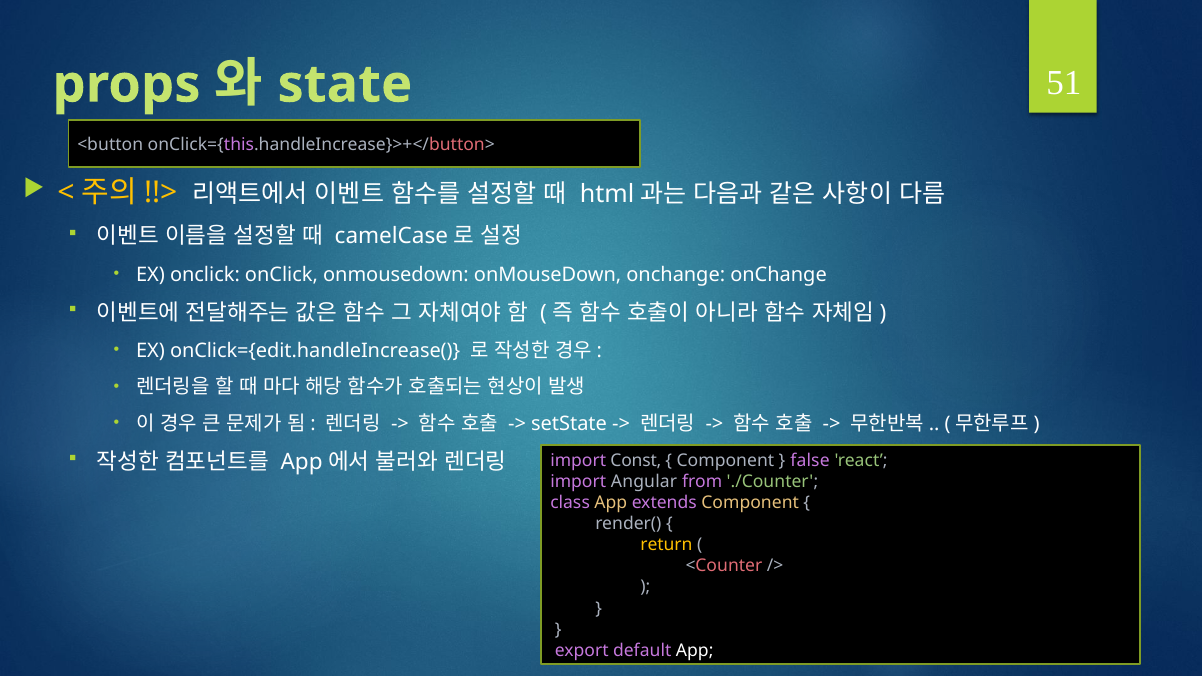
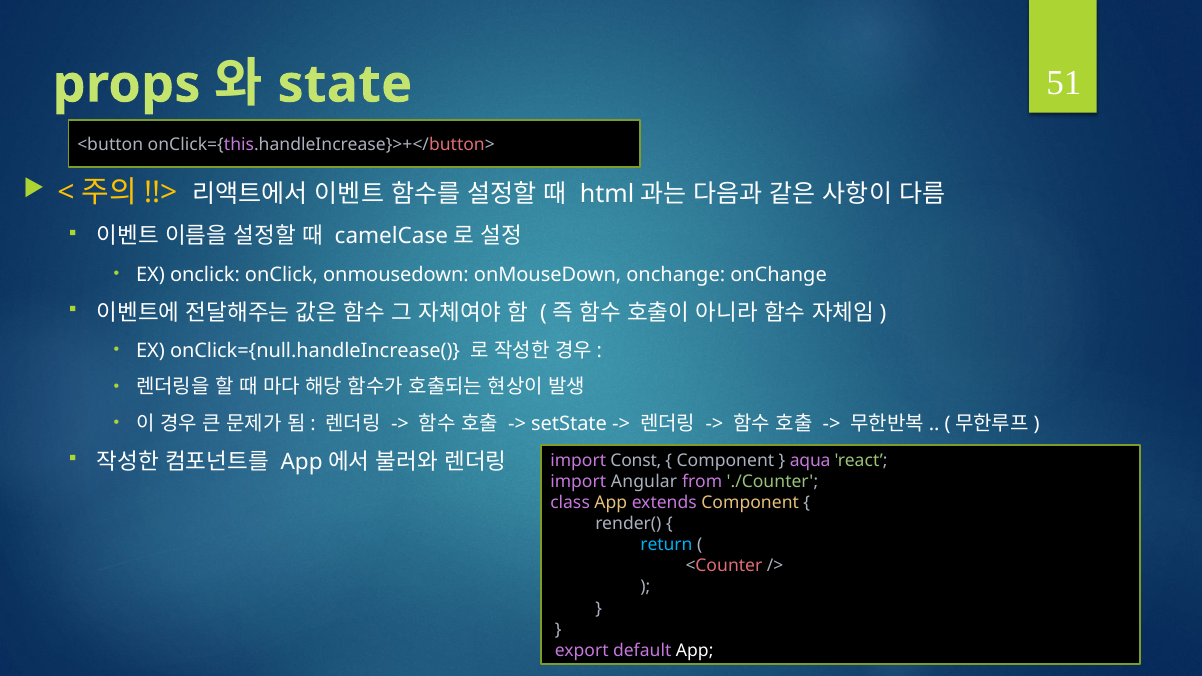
onClick={edit.handleIncrease(: onClick={edit.handleIncrease( -> onClick={null.handleIncrease(
false: false -> aqua
return colour: yellow -> light blue
